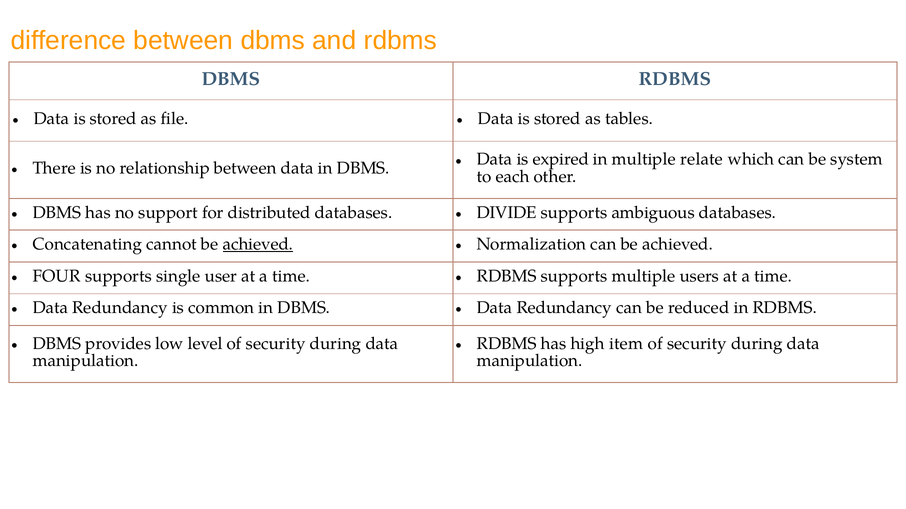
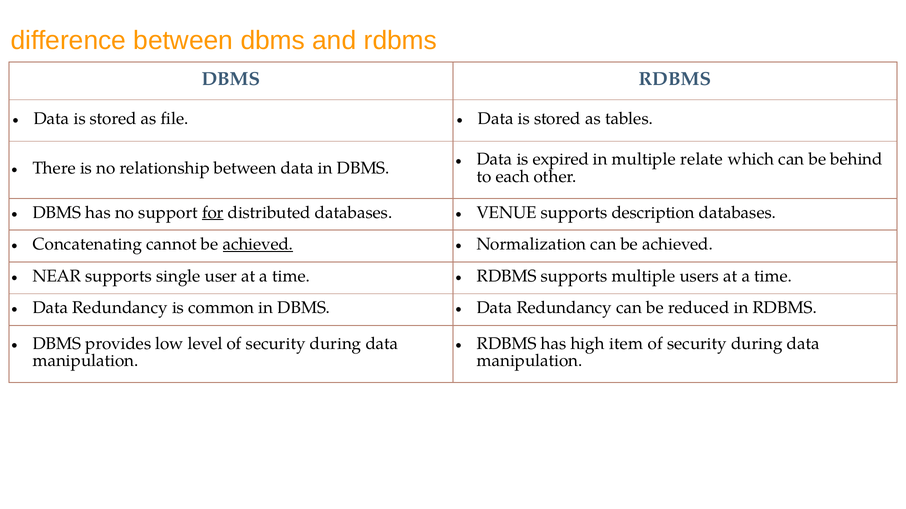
system: system -> behind
for underline: none -> present
DIVIDE: DIVIDE -> VENUE
ambiguous: ambiguous -> description
FOUR: FOUR -> NEAR
